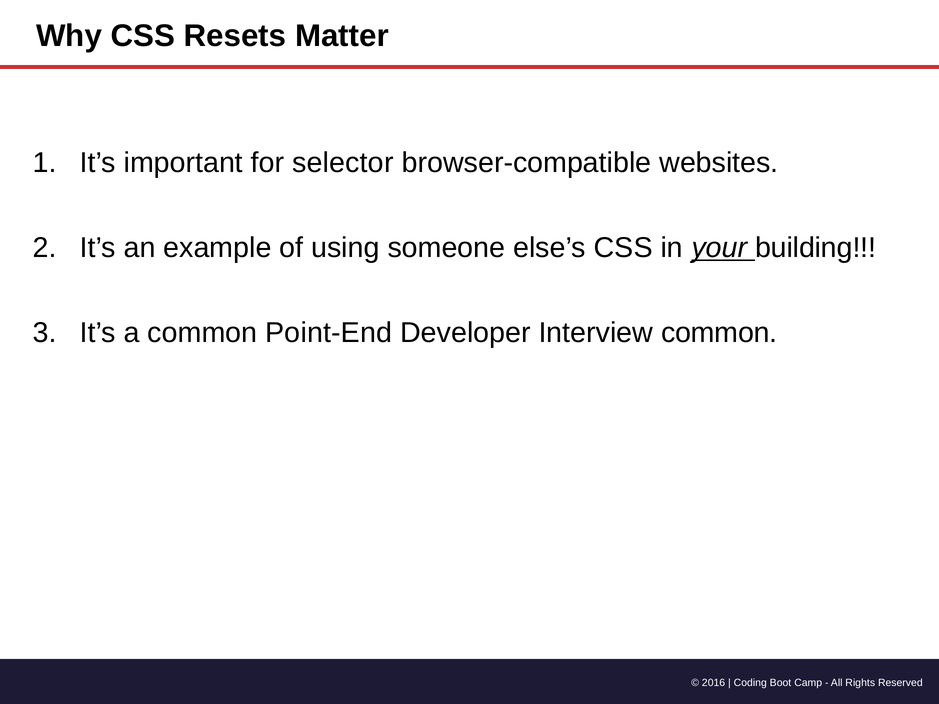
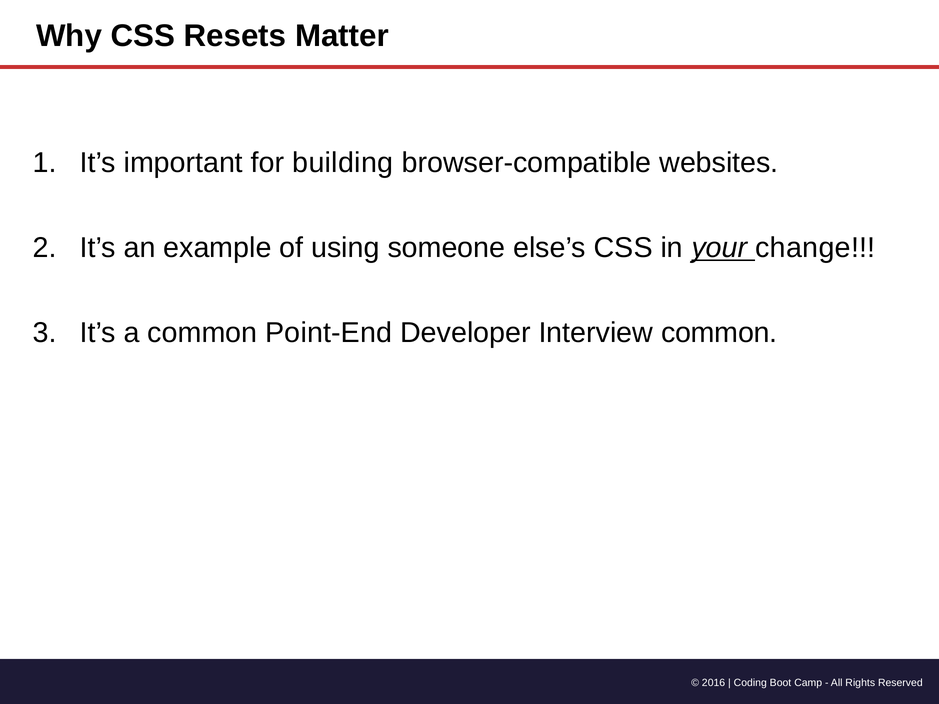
selector: selector -> building
building: building -> change
